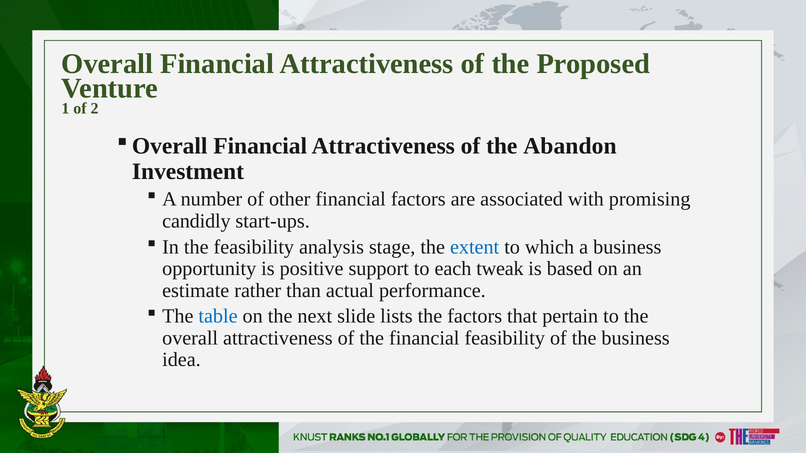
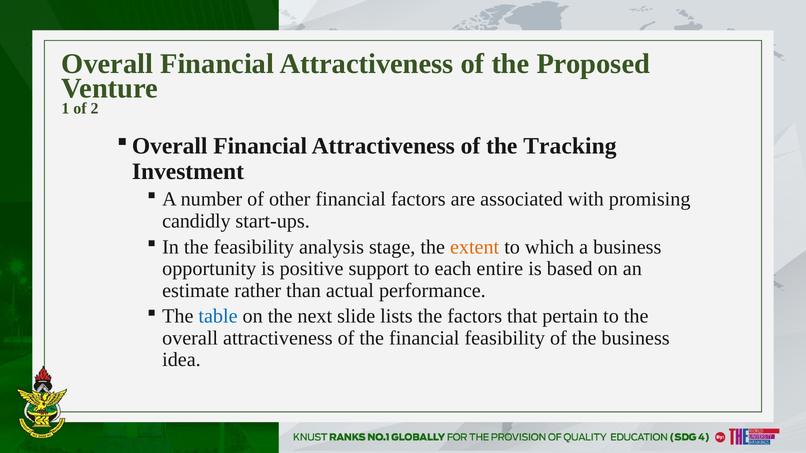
Abandon: Abandon -> Tracking
extent colour: blue -> orange
tweak: tweak -> entire
